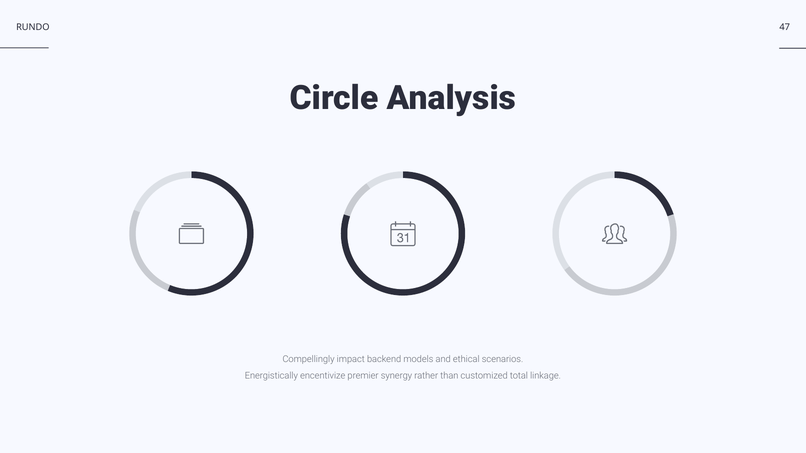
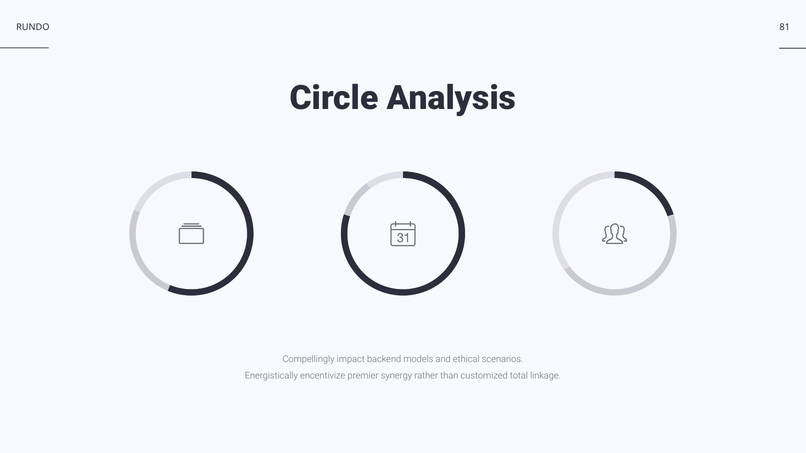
47: 47 -> 81
